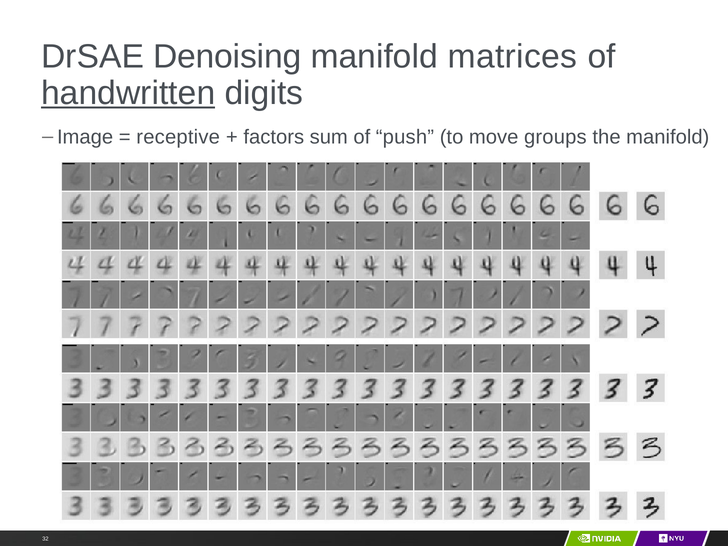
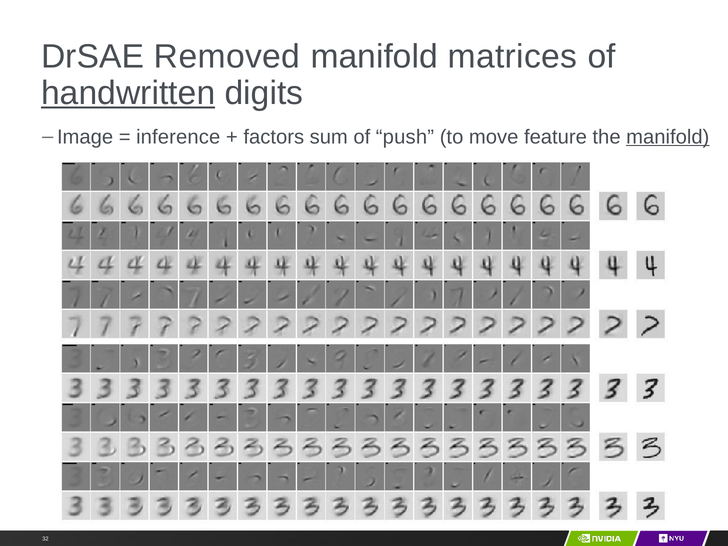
Denoising: Denoising -> Removed
receptive: receptive -> inference
groups: groups -> feature
manifold at (668, 137) underline: none -> present
